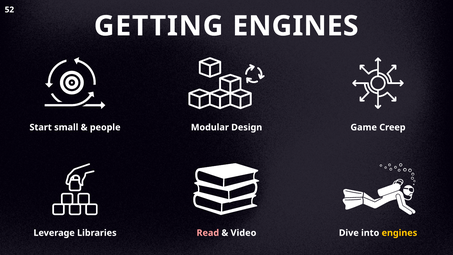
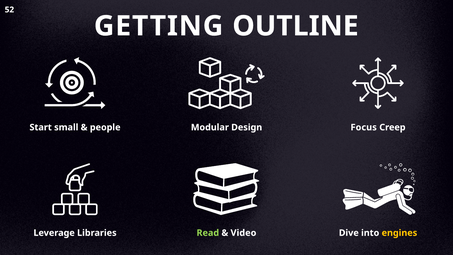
GETTING ENGINES: ENGINES -> OUTLINE
Game: Game -> Focus
Read colour: pink -> light green
